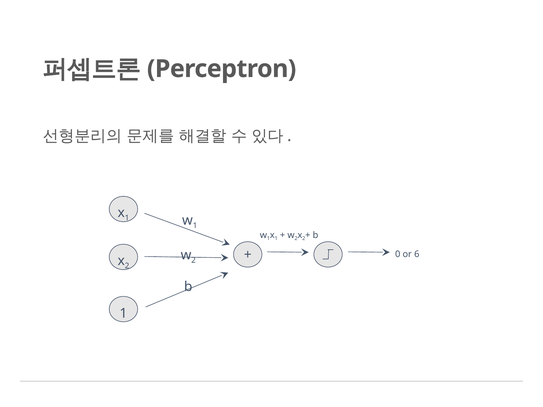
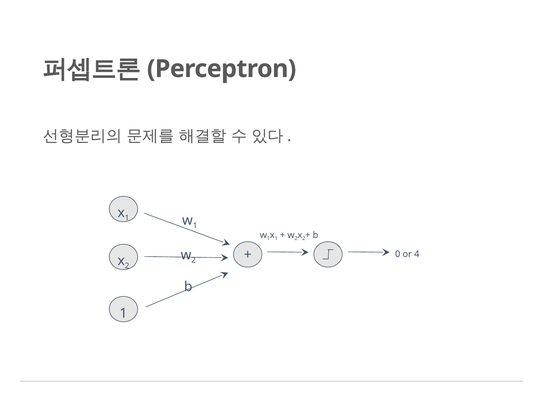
6: 6 -> 4
